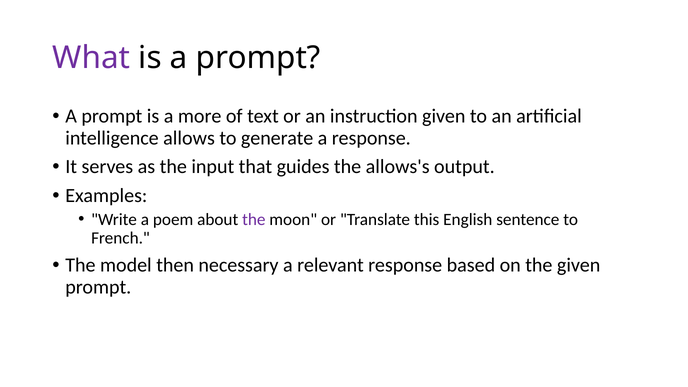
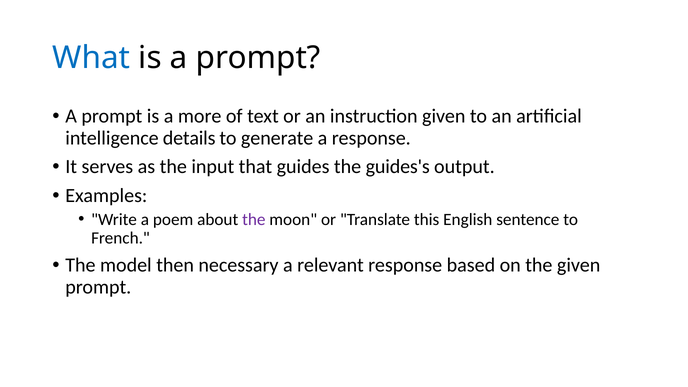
What colour: purple -> blue
allows: allows -> details
allows's: allows's -> guides's
